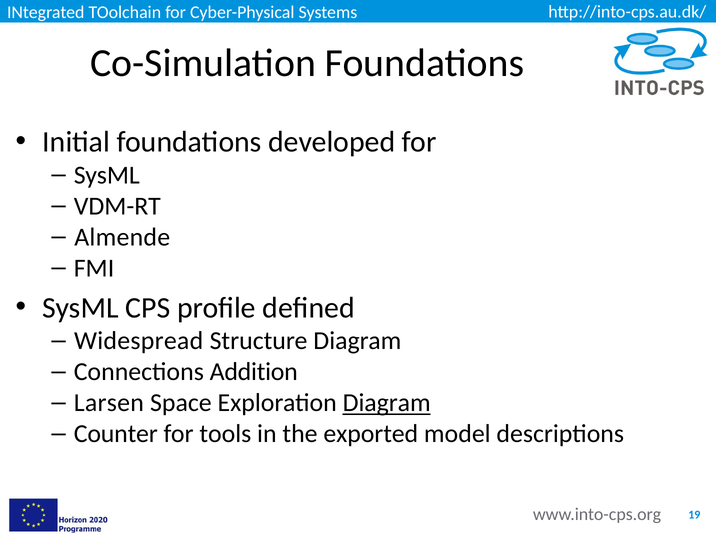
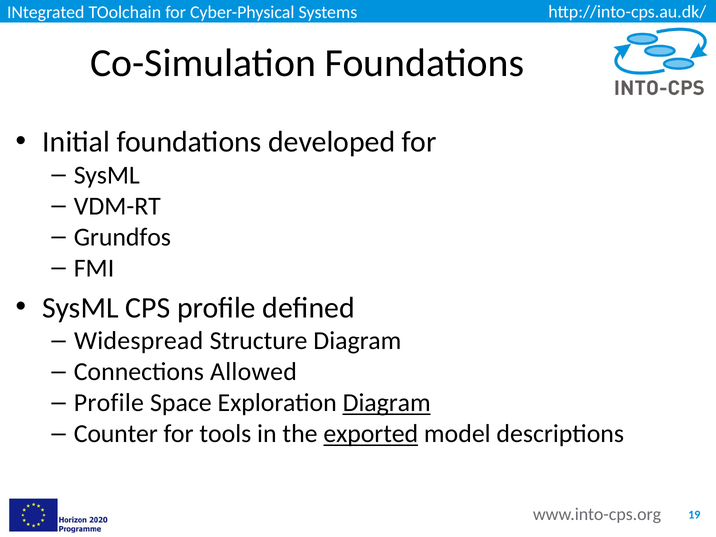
Almende: Almende -> Grundfos
Addition: Addition -> Allowed
Larsen at (109, 403): Larsen -> Profile
exported underline: none -> present
